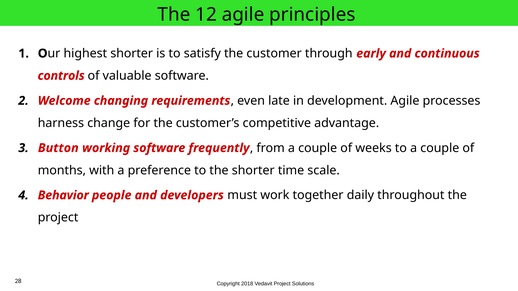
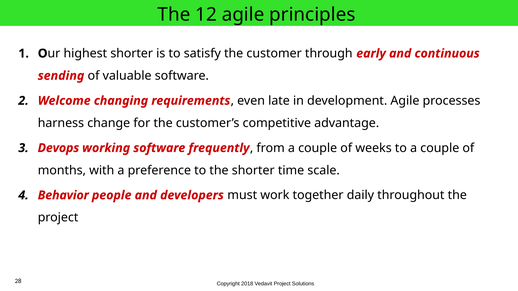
controls: controls -> sending
Button: Button -> Devops
